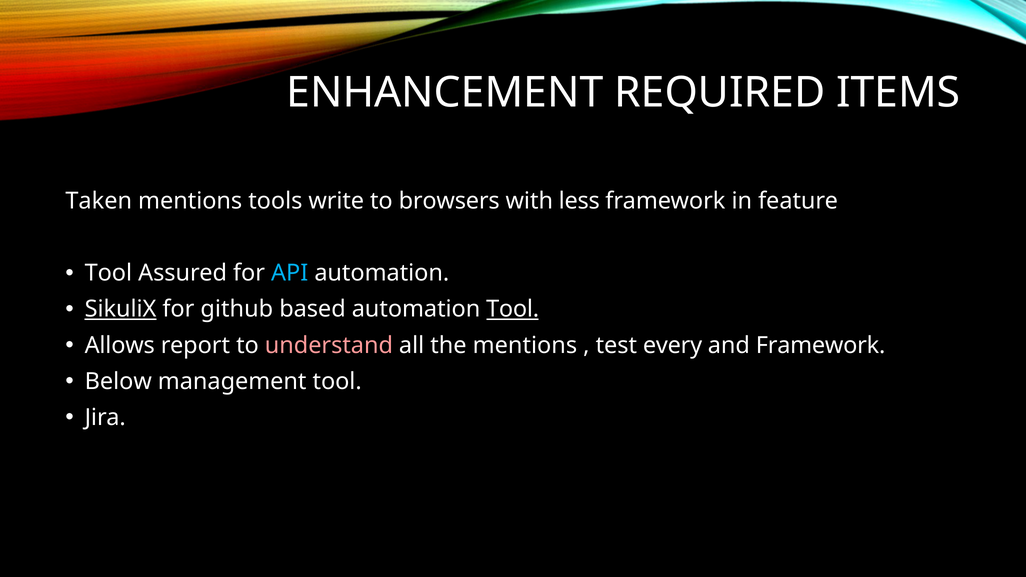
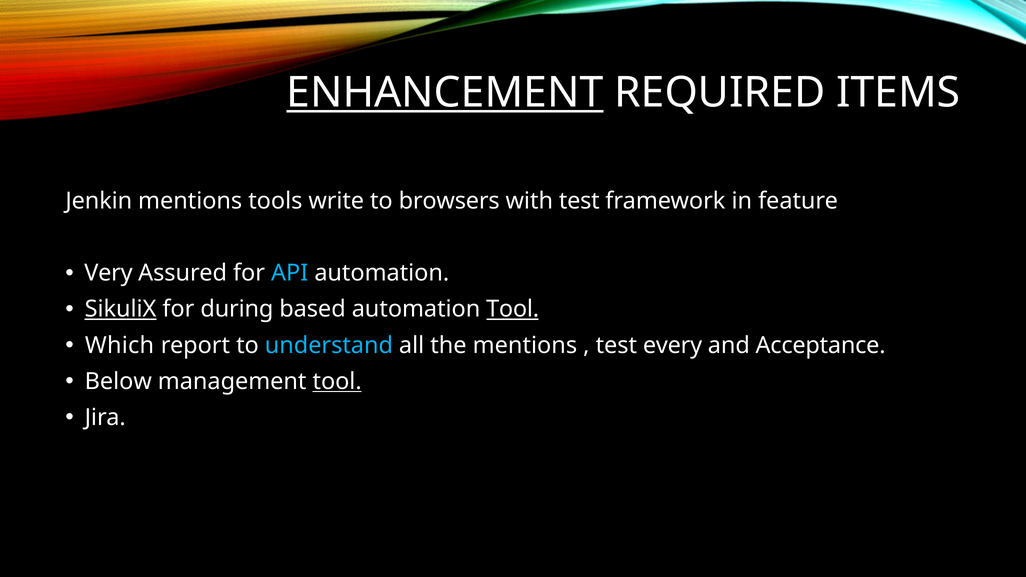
ENHANCEMENT underline: none -> present
Taken: Taken -> Jenkin
with less: less -> test
Tool at (108, 273): Tool -> Very
github: github -> during
Allows: Allows -> Which
understand colour: pink -> light blue
and Framework: Framework -> Acceptance
tool at (337, 381) underline: none -> present
